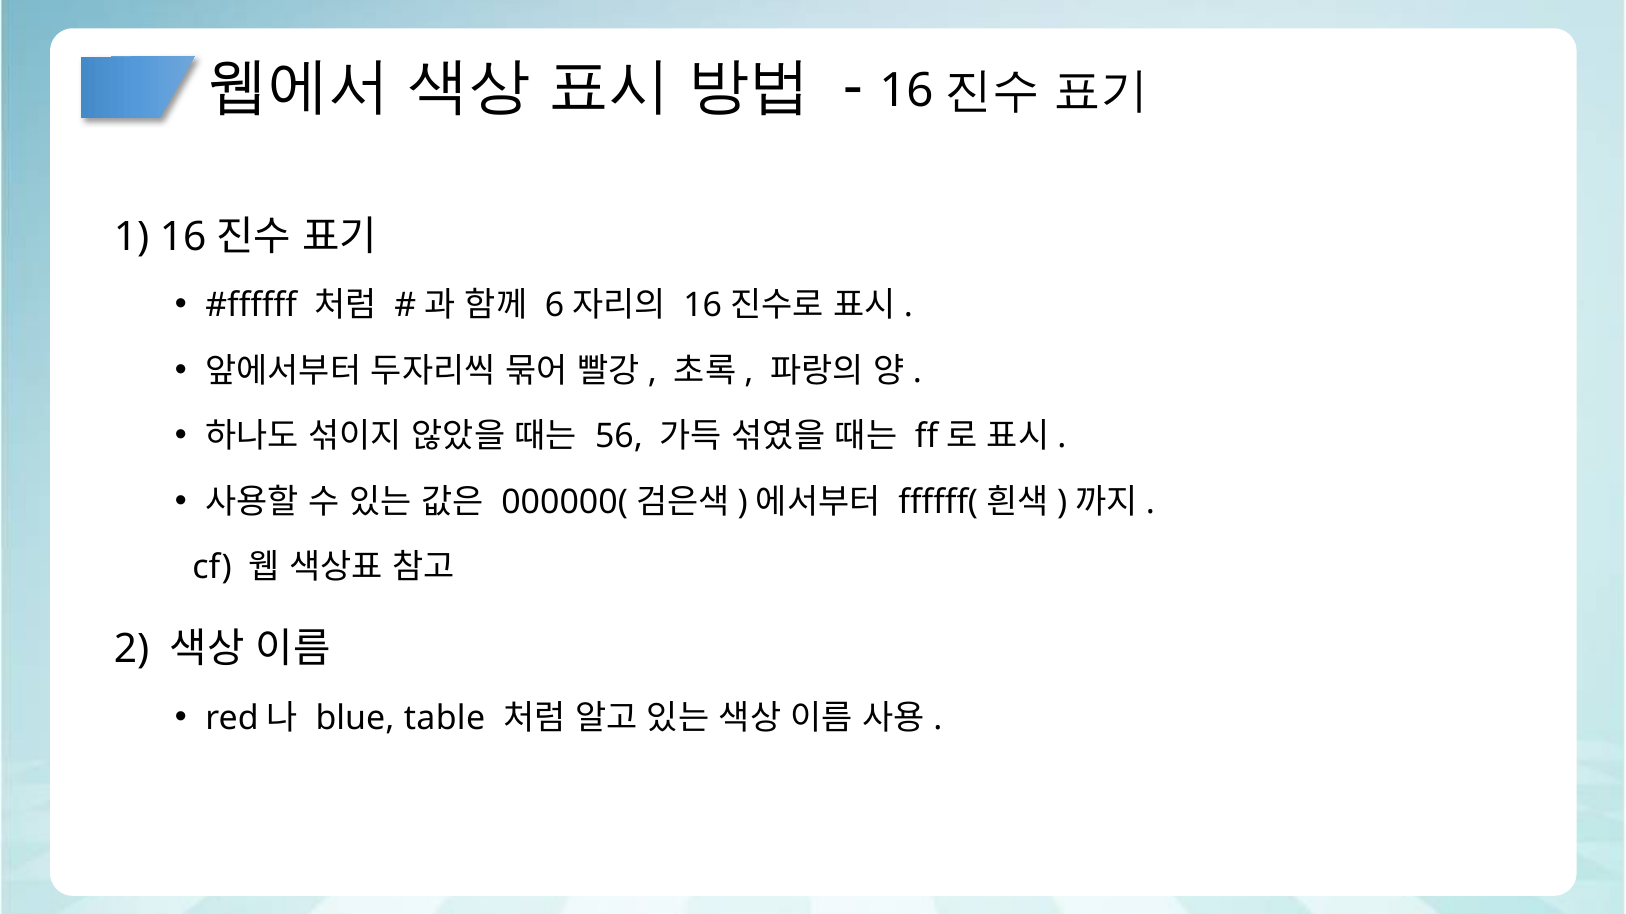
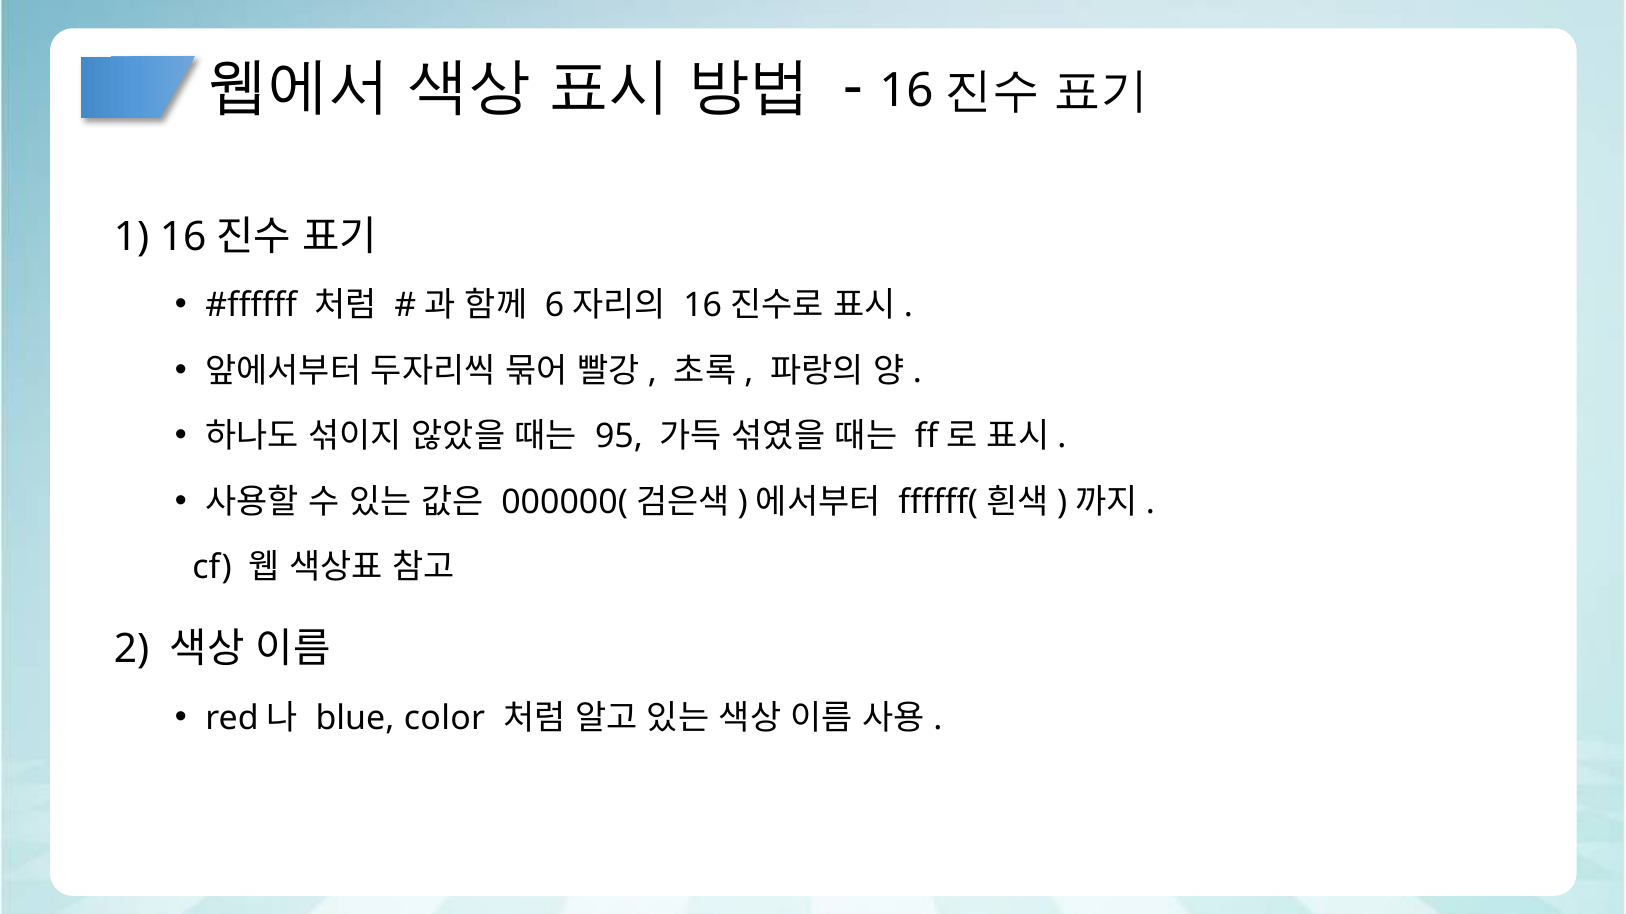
56: 56 -> 95
table: table -> color
